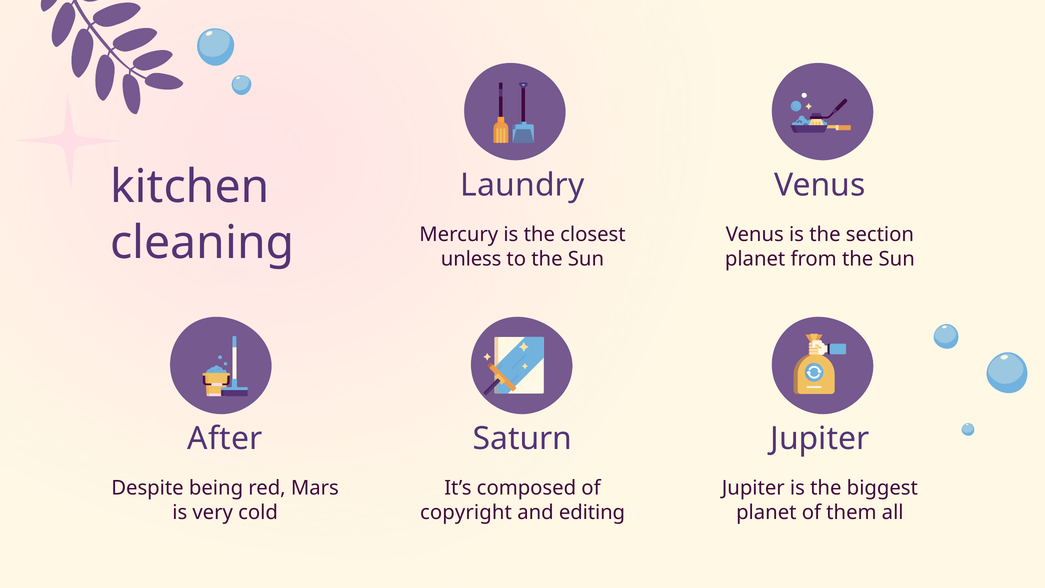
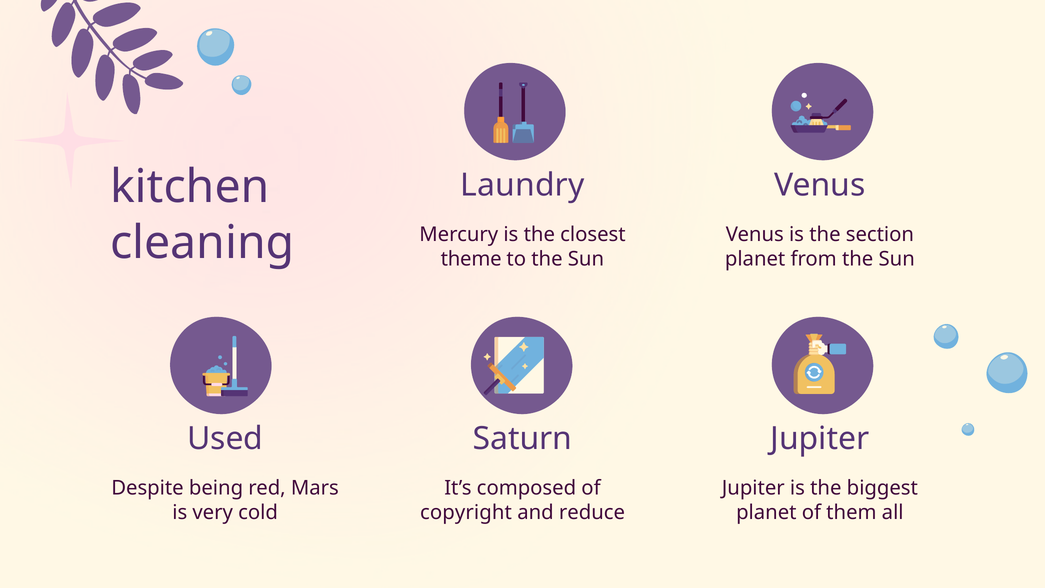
unless: unless -> theme
After: After -> Used
editing: editing -> reduce
